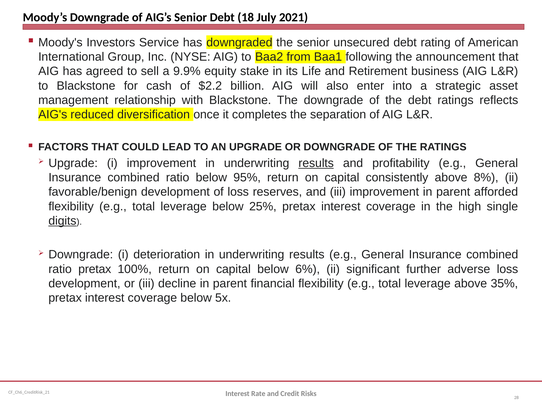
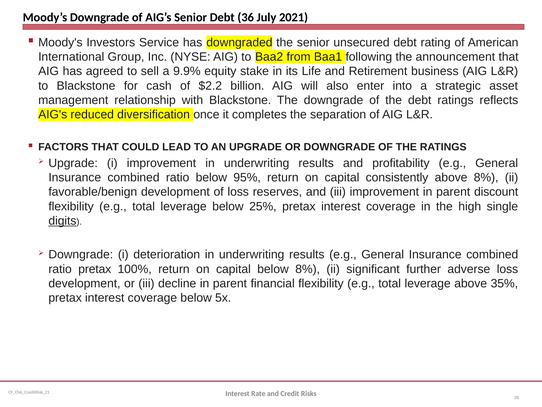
18: 18 -> 36
results at (316, 163) underline: present -> none
afforded: afforded -> discount
below 6%: 6% -> 8%
